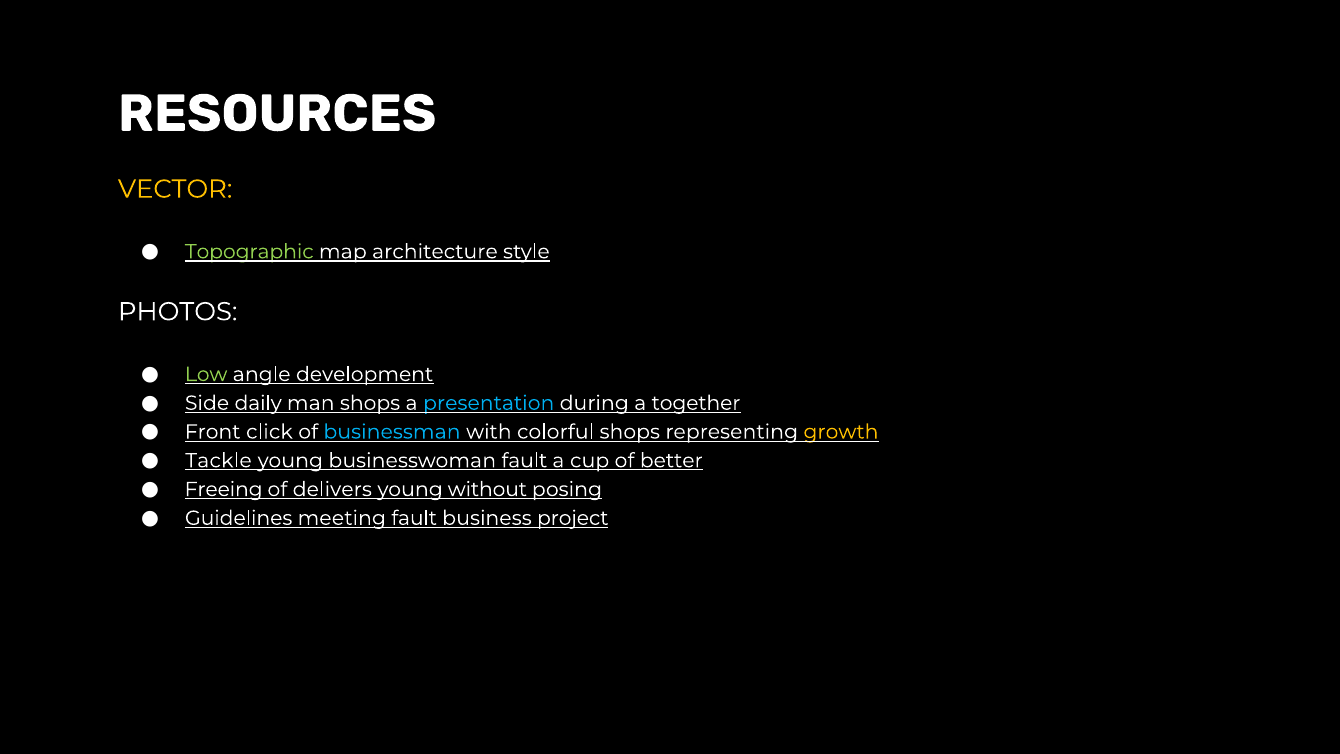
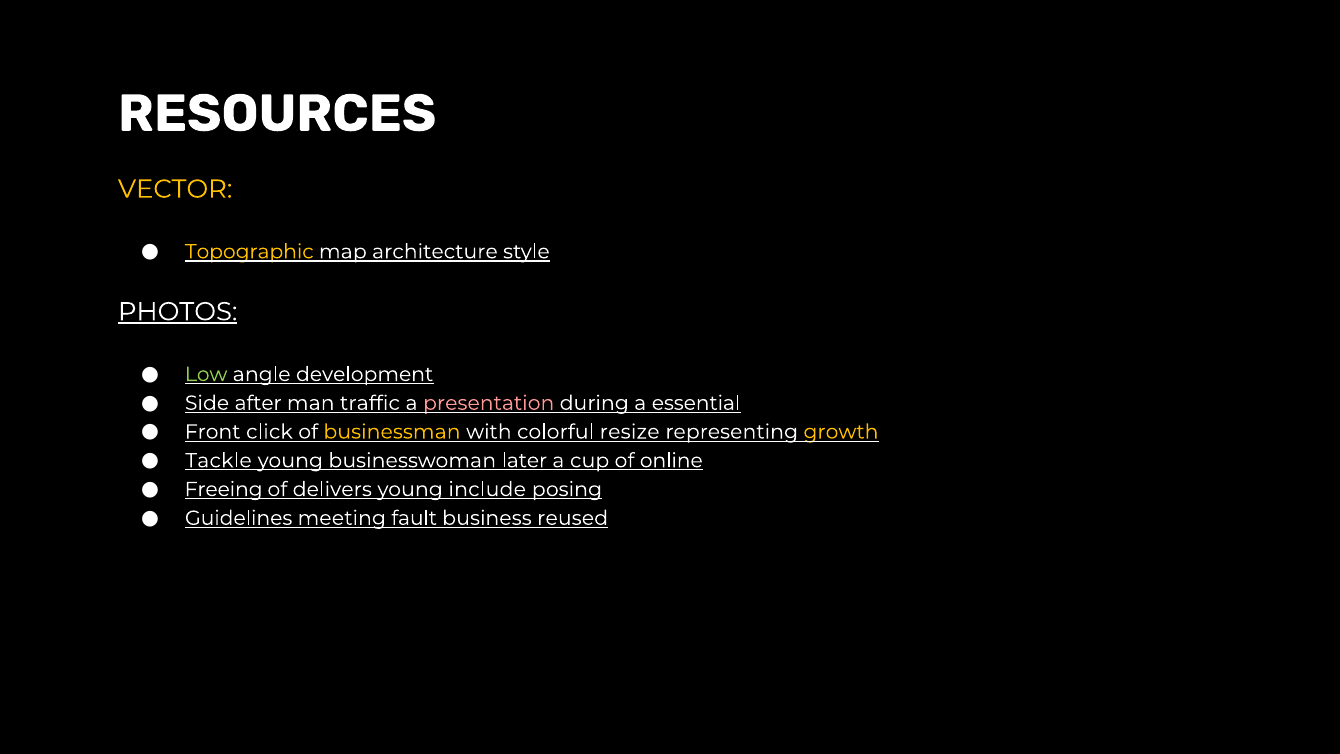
Topographic colour: light green -> yellow
PHOTOS underline: none -> present
daily: daily -> after
man shops: shops -> traffic
presentation colour: light blue -> pink
together: together -> essential
businessman colour: light blue -> yellow
colorful shops: shops -> resize
businesswoman fault: fault -> later
better: better -> online
without: without -> include
project: project -> reused
